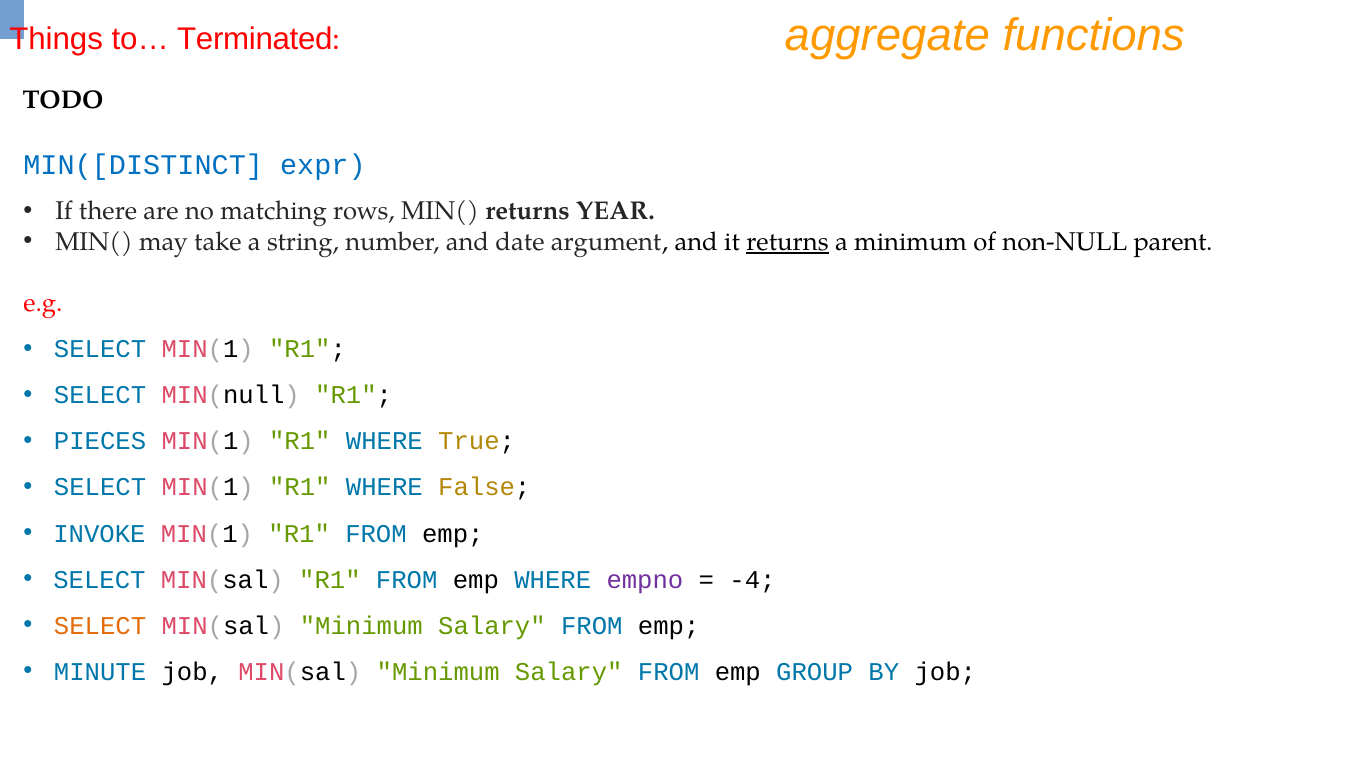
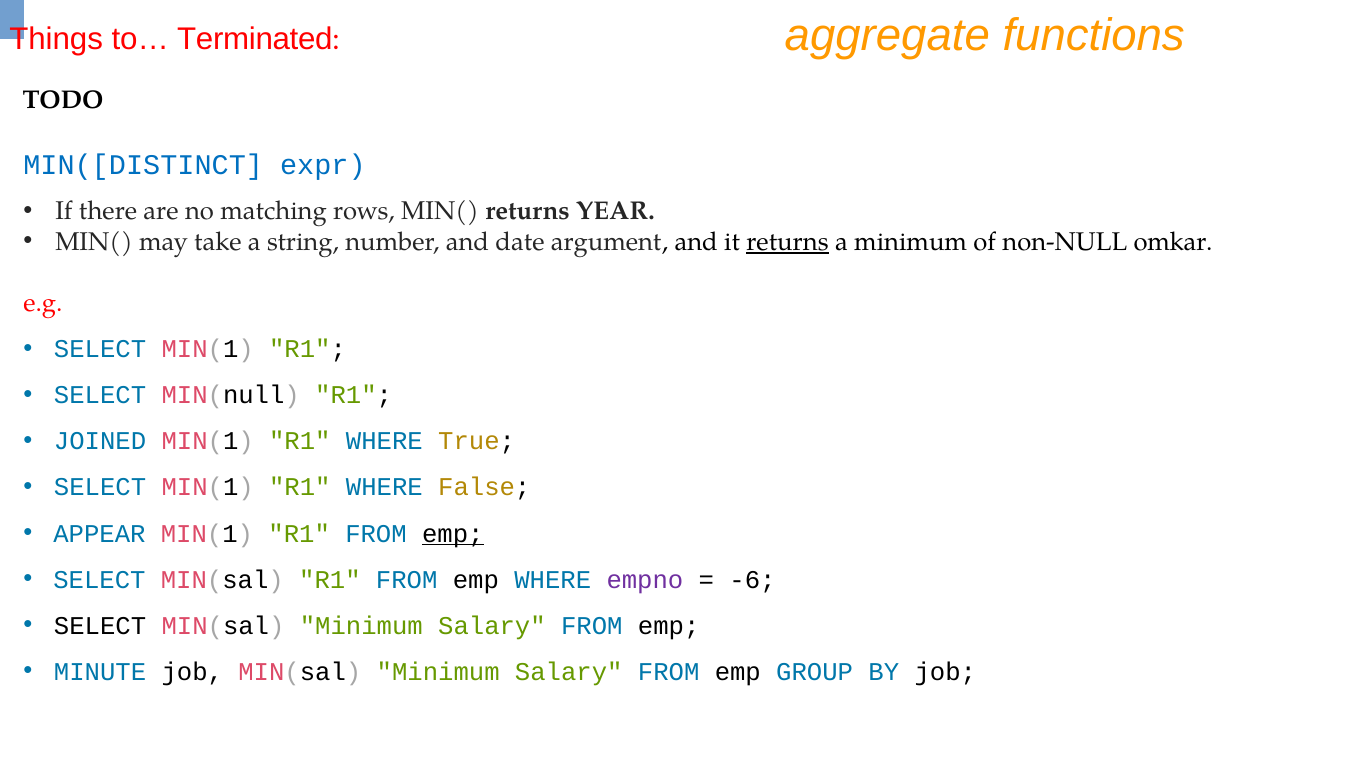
parent: parent -> omkar
PIECES: PIECES -> JOINED
INVOKE: INVOKE -> APPEAR
emp at (453, 534) underline: none -> present
-4: -4 -> -6
SELECT at (100, 626) colour: orange -> black
